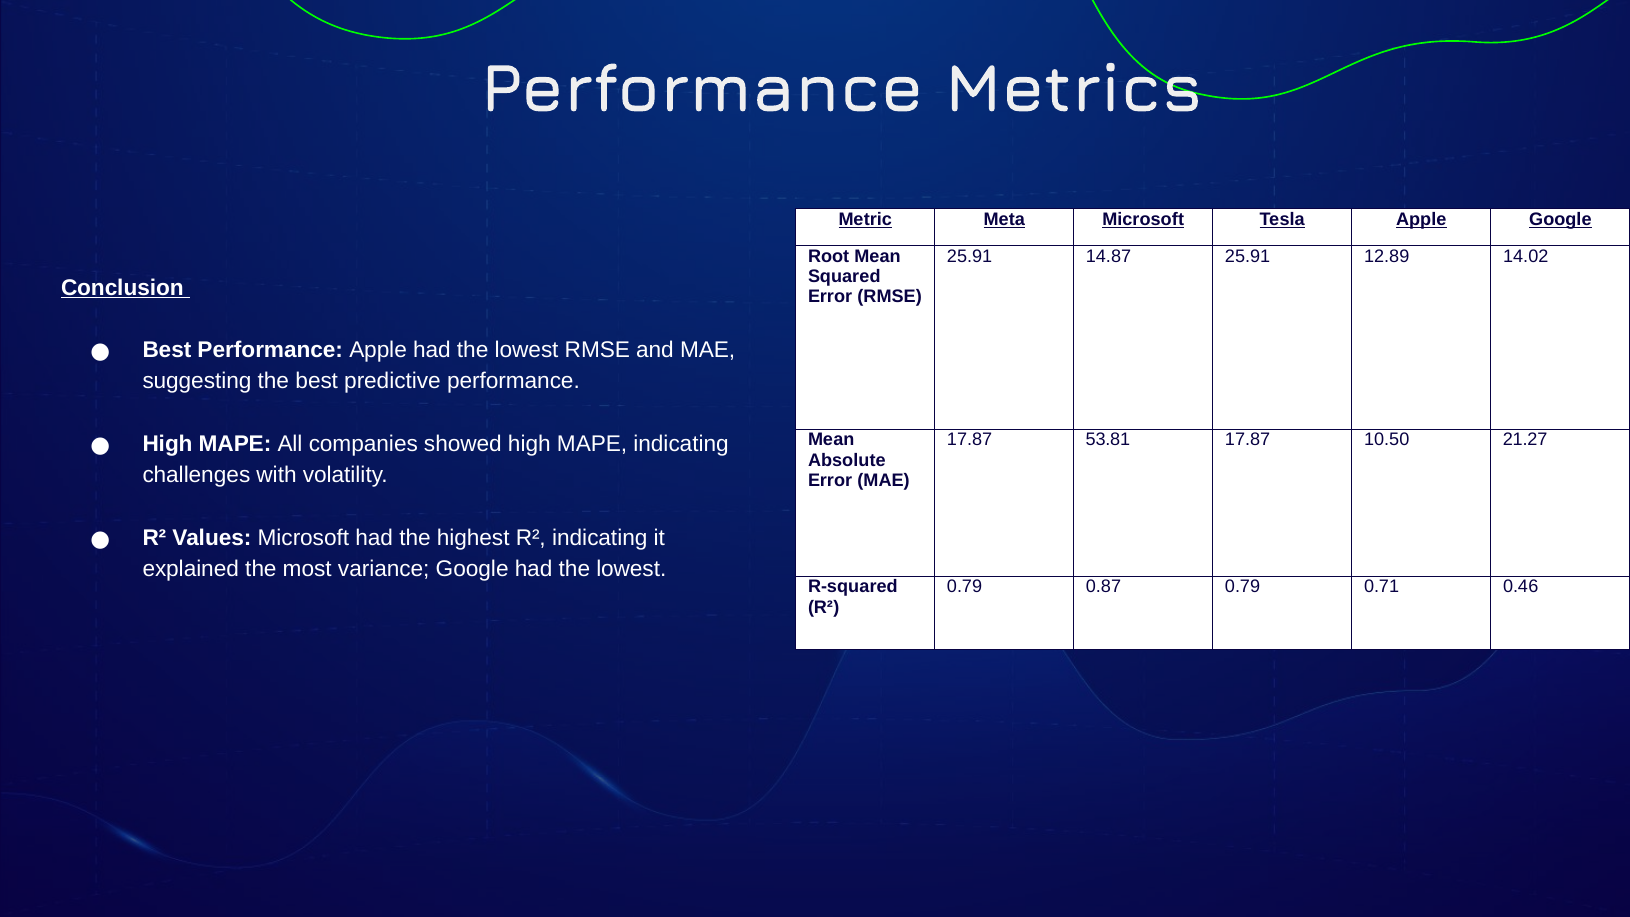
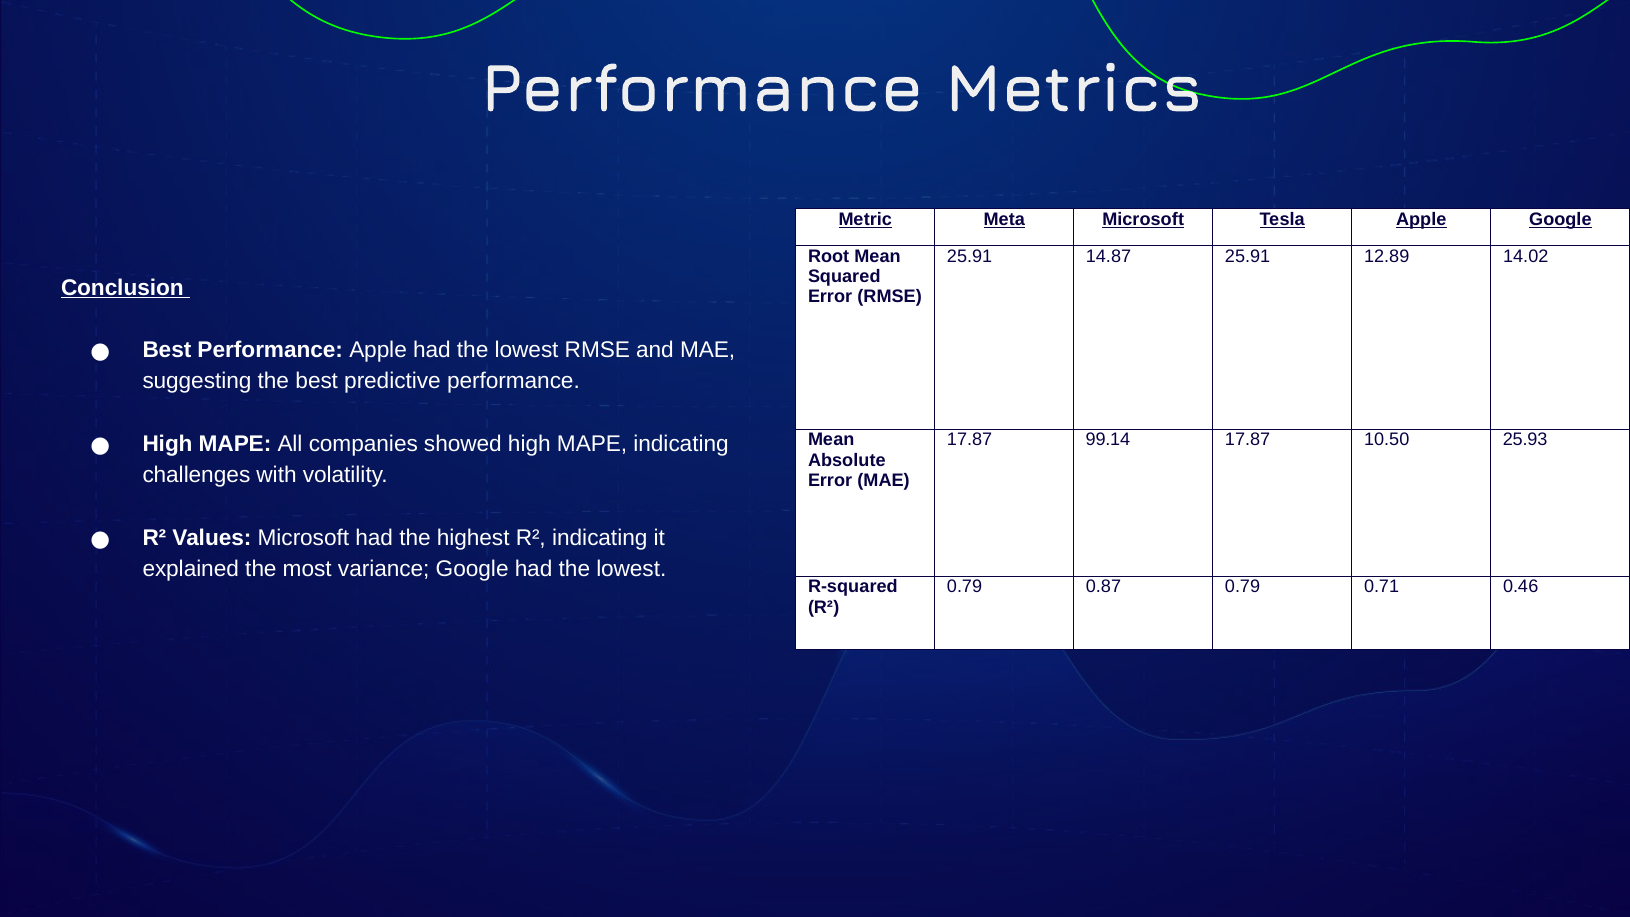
53.81: 53.81 -> 99.14
21.27: 21.27 -> 25.93
